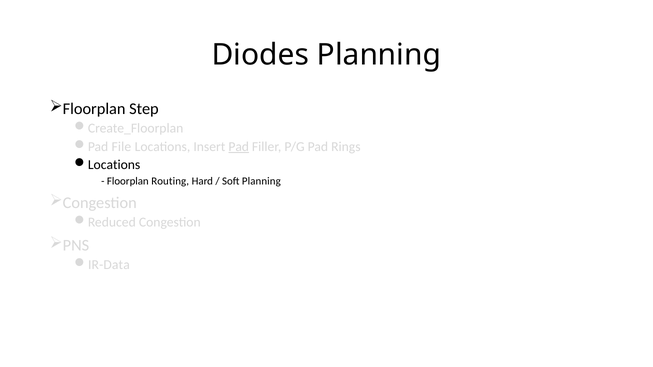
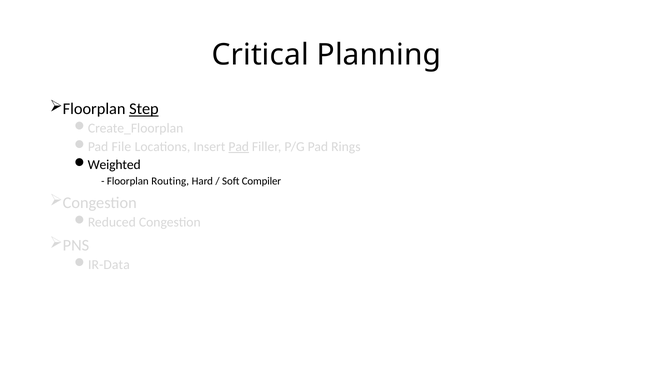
Diodes: Diodes -> Critical
Step underline: none -> present
Locations at (114, 165): Locations -> Weighted
Soft Planning: Planning -> Compiler
